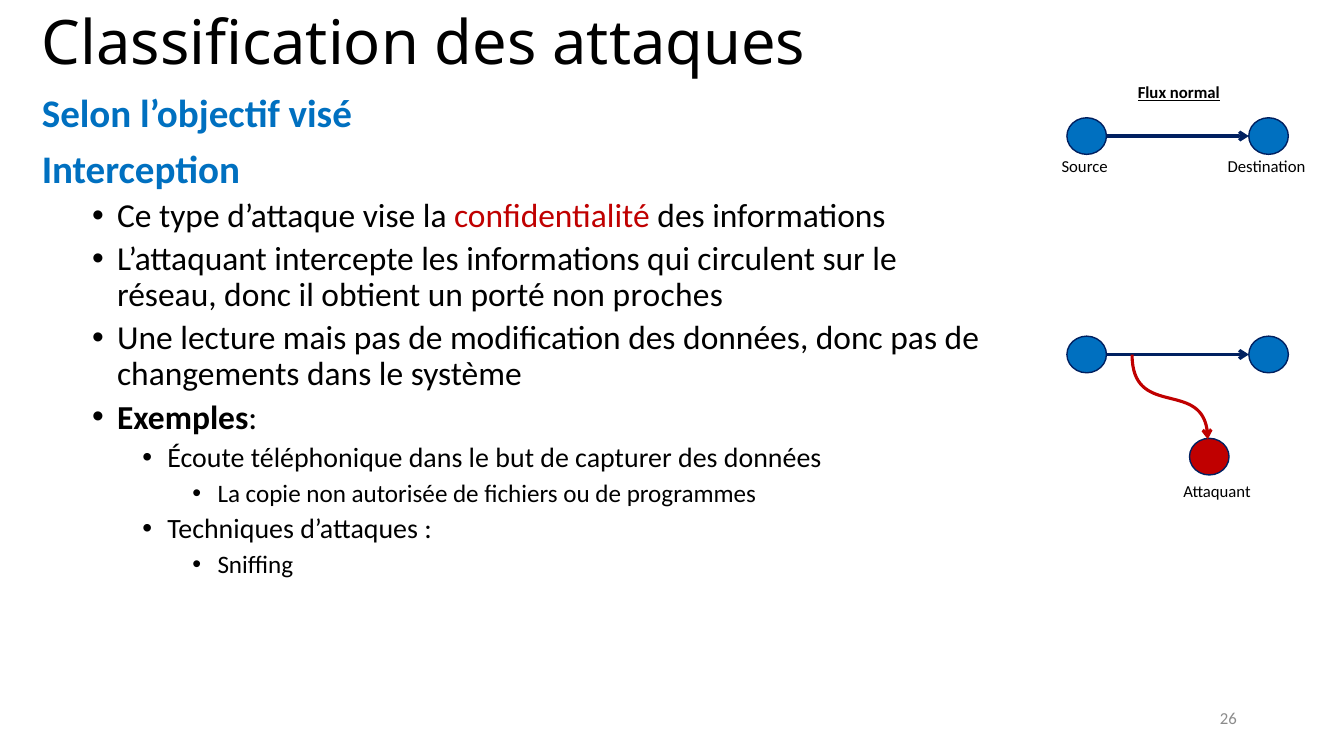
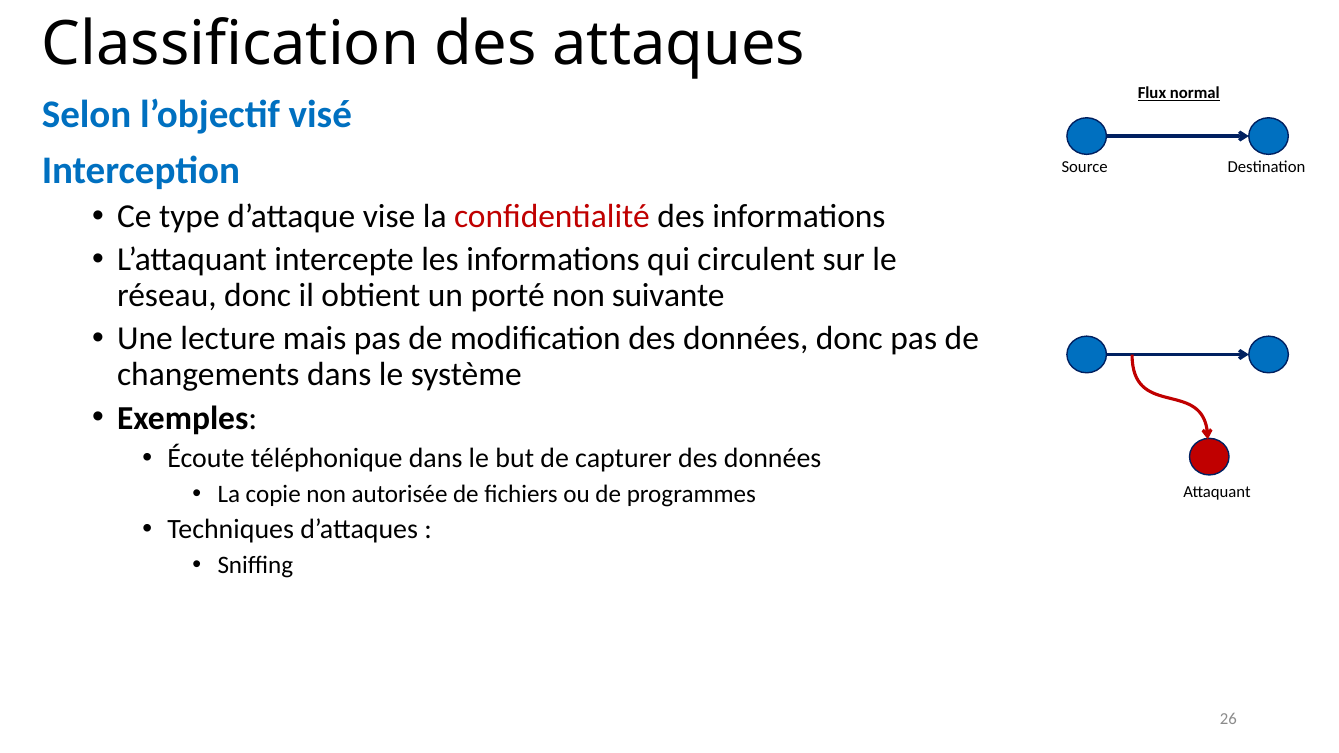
proches: proches -> suivante
